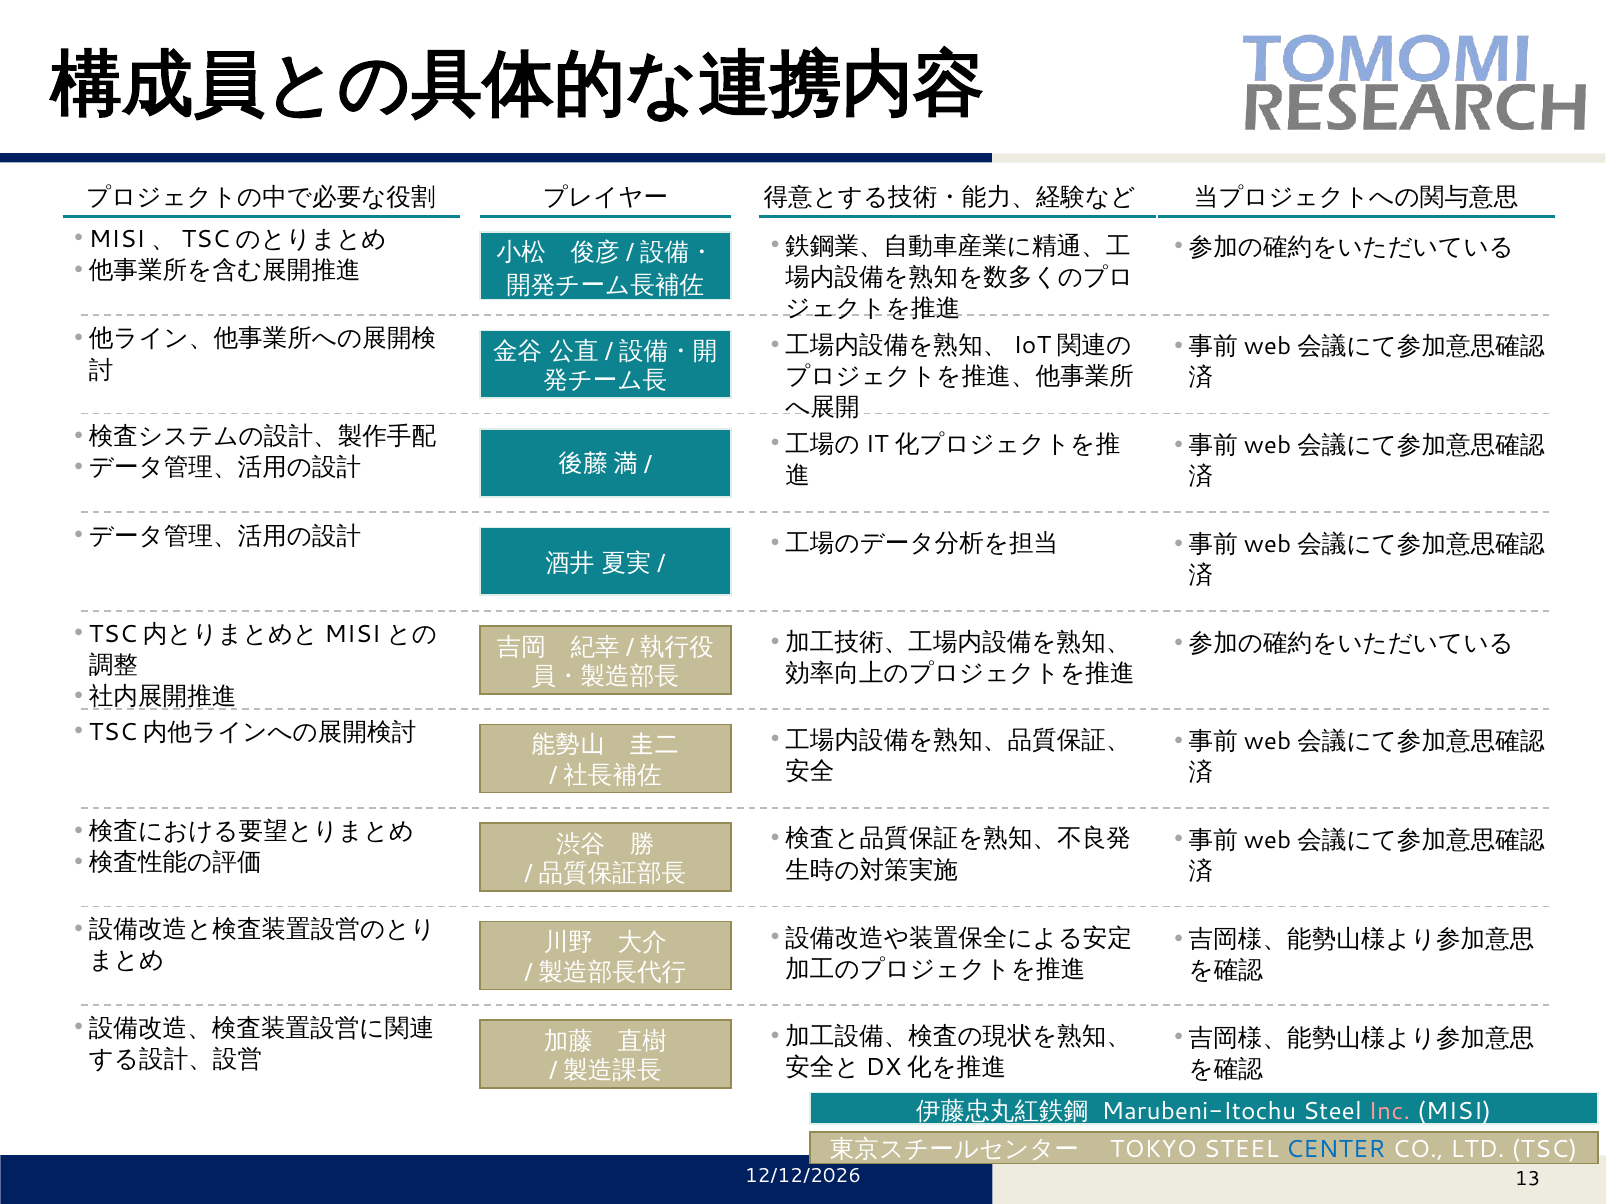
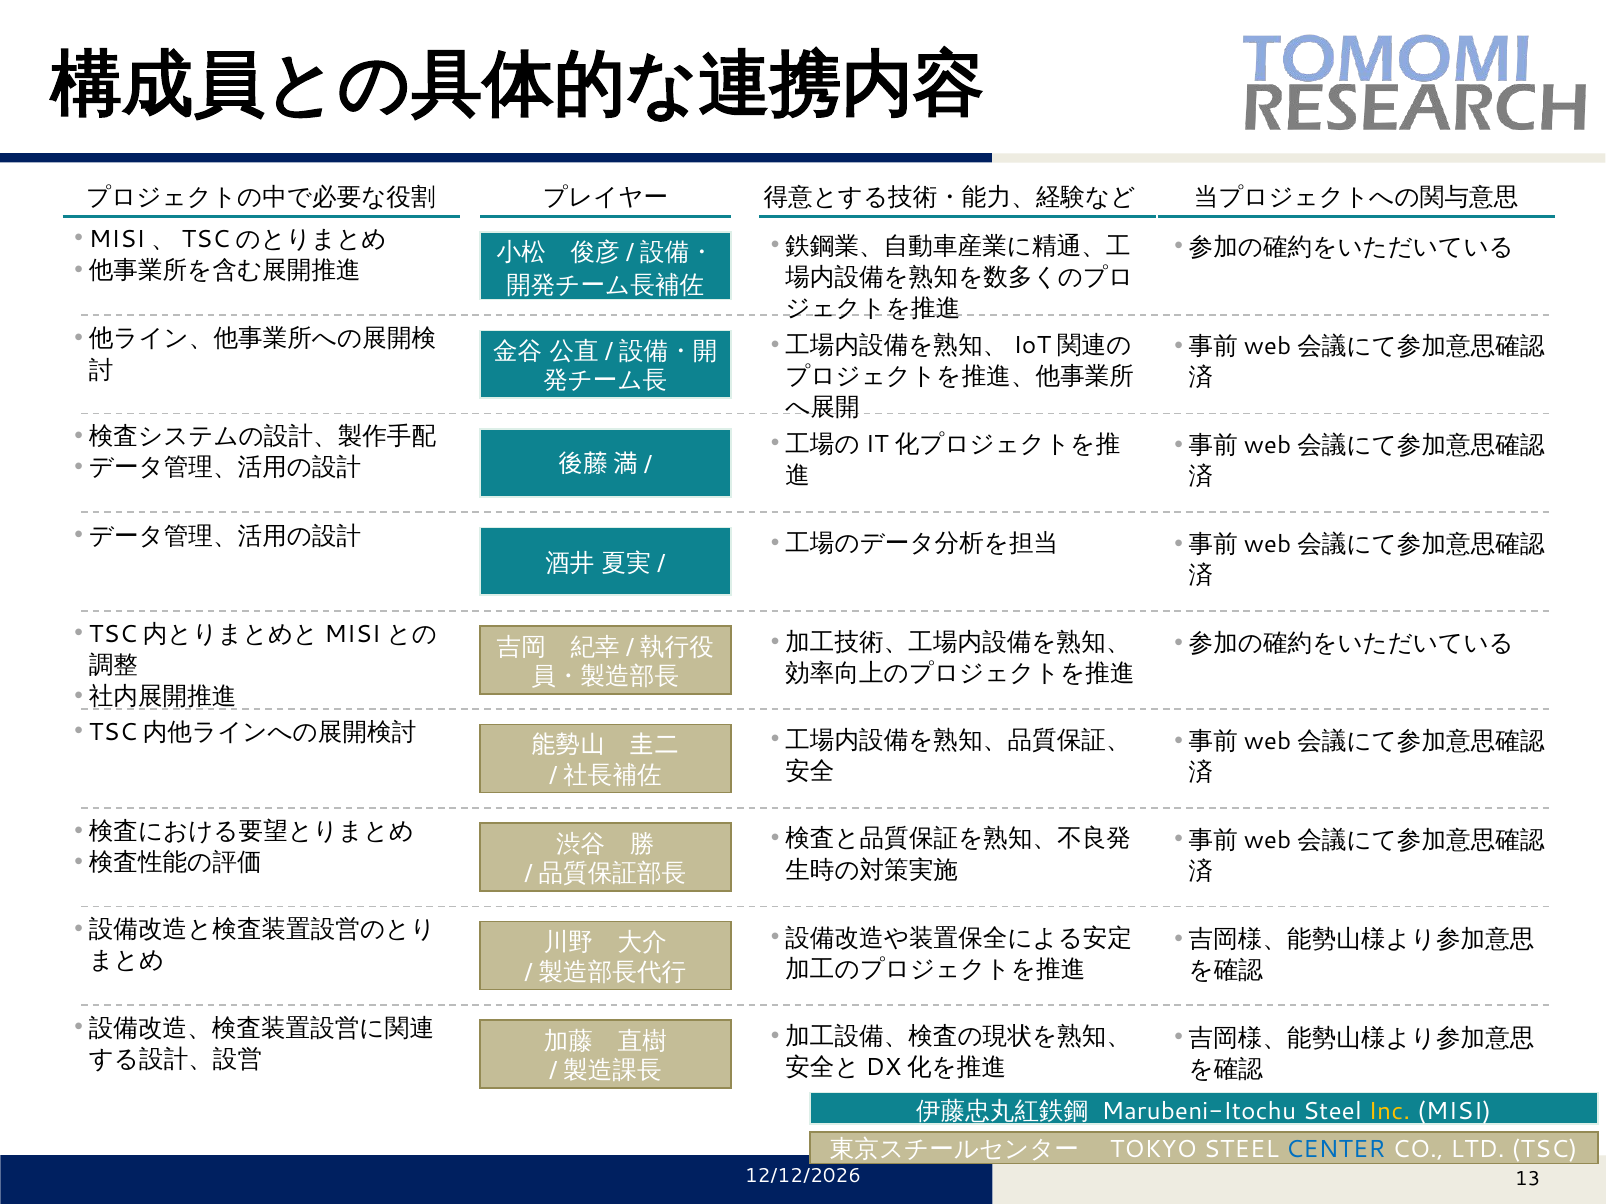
Inc at (1389, 1112) colour: pink -> yellow
